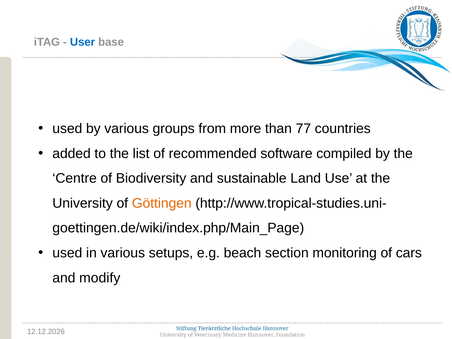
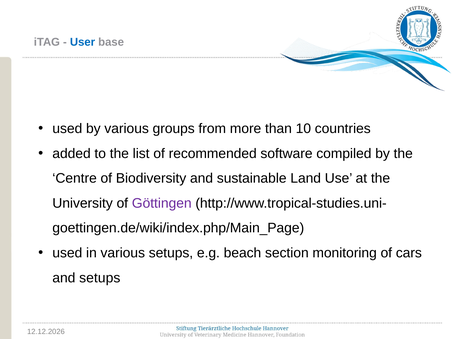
77: 77 -> 10
Göttingen colour: orange -> purple
and modify: modify -> setups
